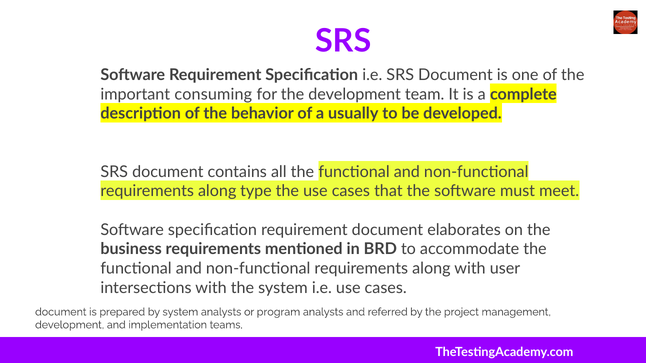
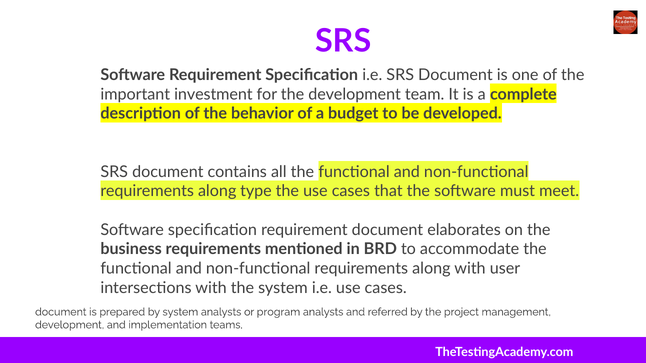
consuming: consuming -> investment
usually: usually -> budget
